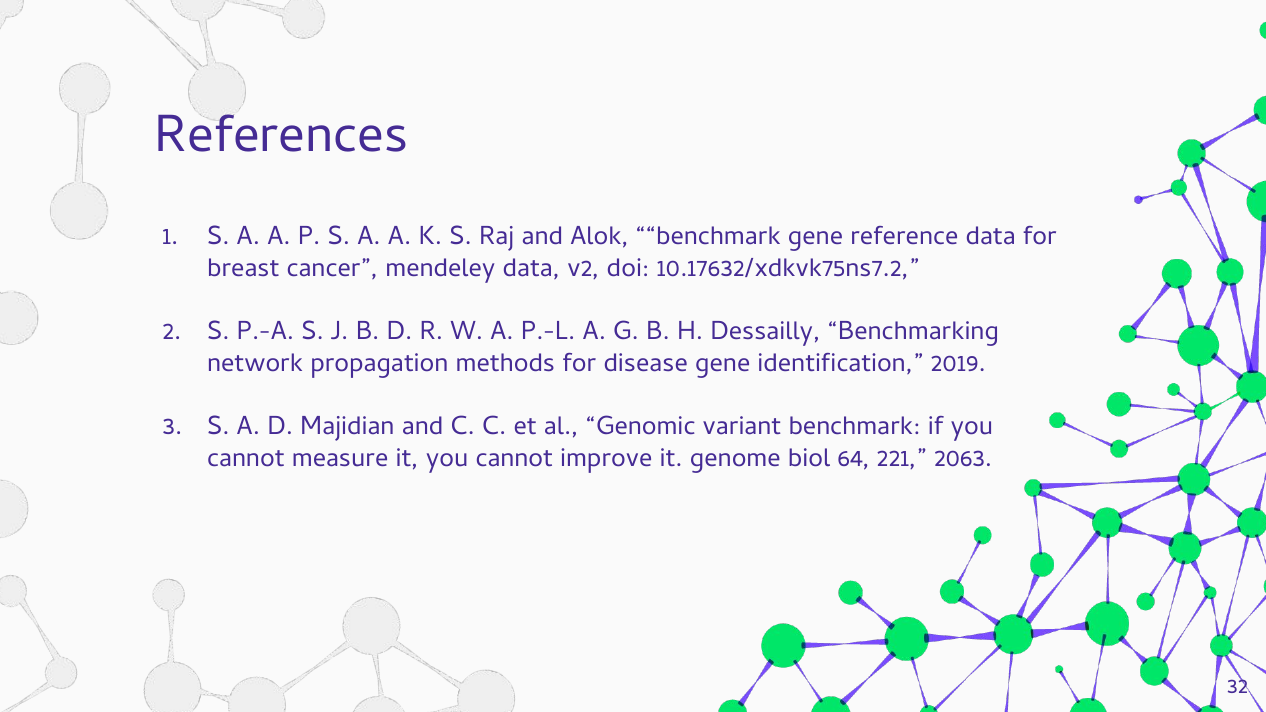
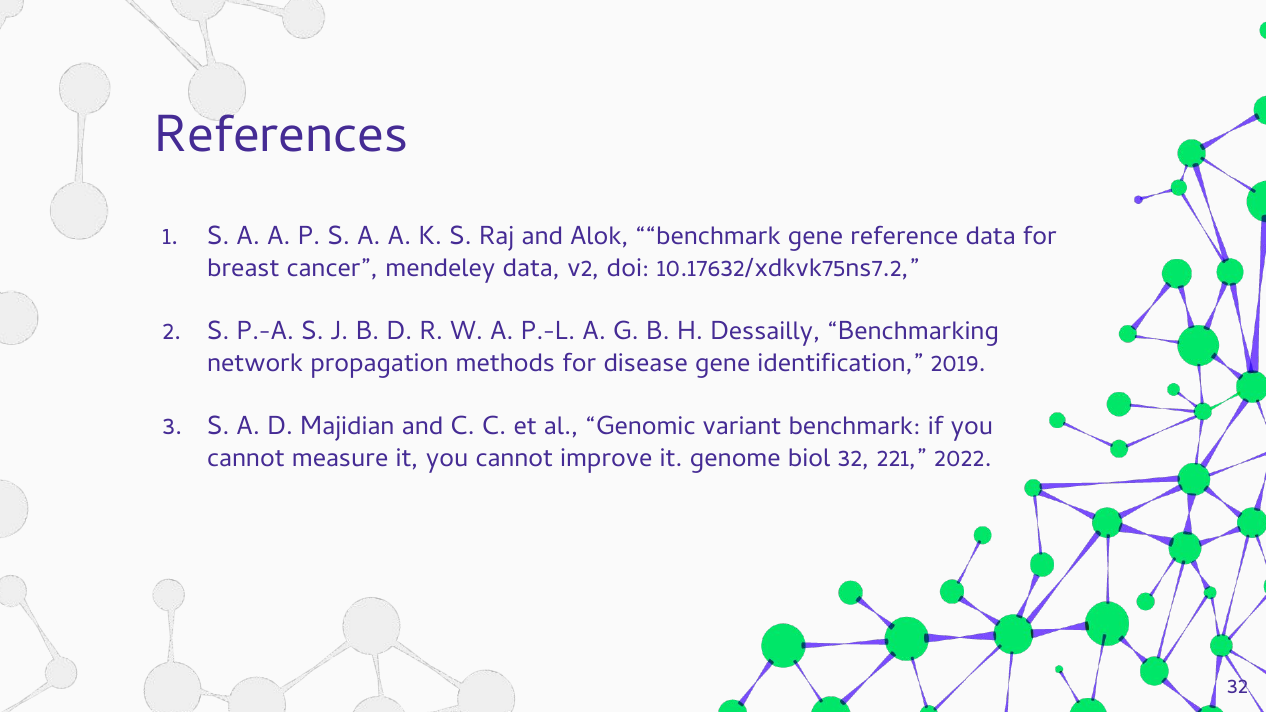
biol 64: 64 -> 32
2063: 2063 -> 2022
